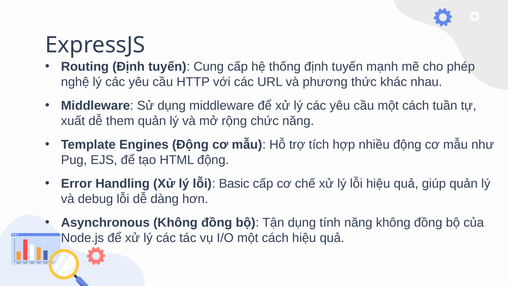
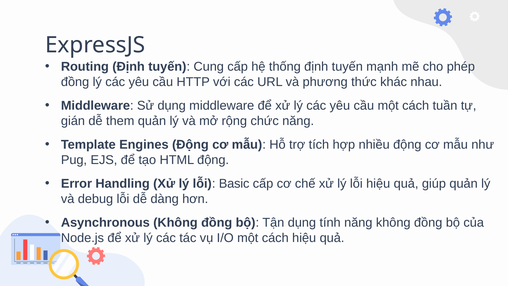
nghệ at (75, 82): nghệ -> đồng
xuất: xuất -> gián
